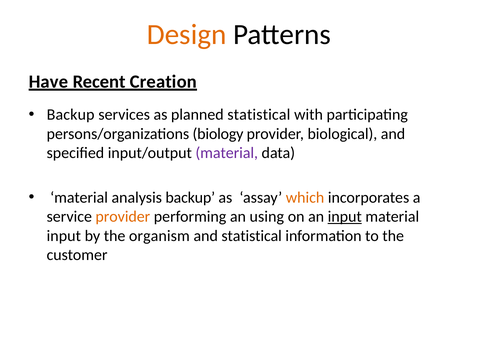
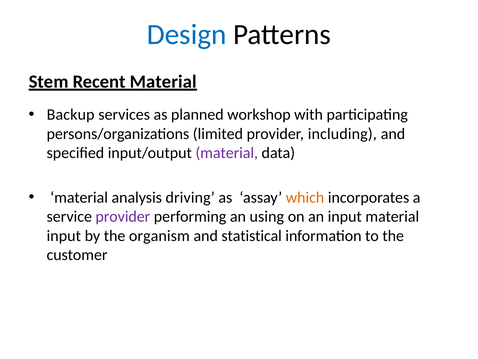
Design colour: orange -> blue
Have: Have -> Stem
Recent Creation: Creation -> Material
planned statistical: statistical -> workshop
biology: biology -> limited
biological: biological -> including
analysis backup: backup -> driving
provider at (123, 216) colour: orange -> purple
input at (345, 216) underline: present -> none
